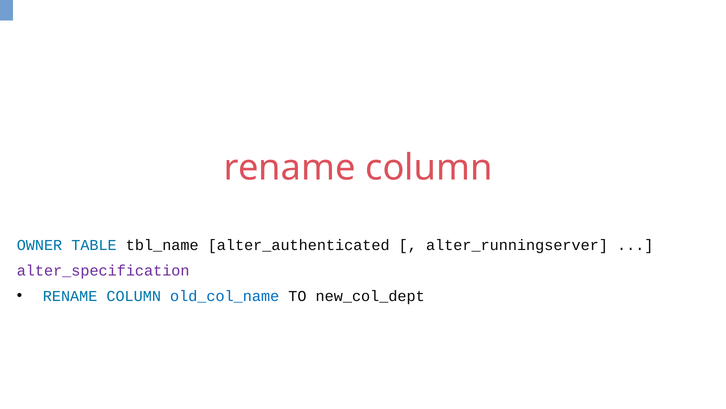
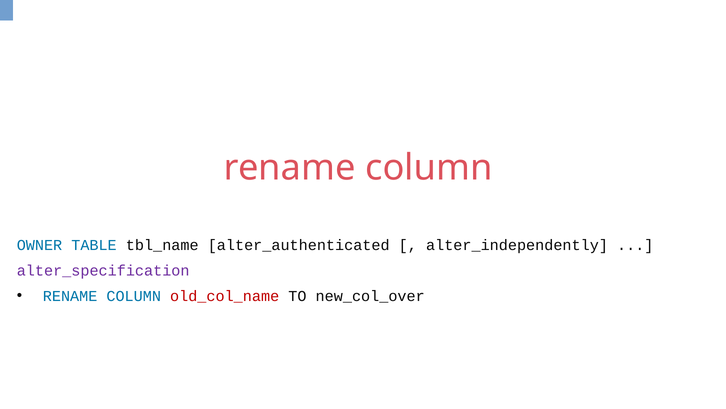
alter_runningserver: alter_runningserver -> alter_independently
old_col_name colour: blue -> red
new_col_dept: new_col_dept -> new_col_over
